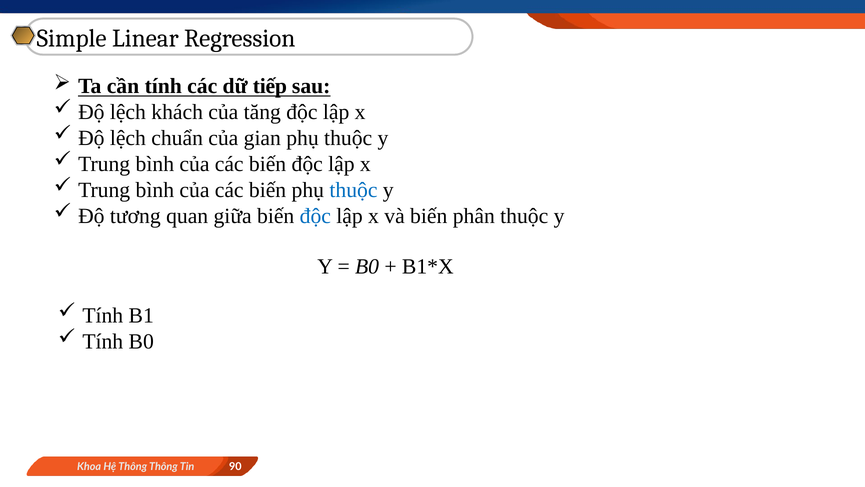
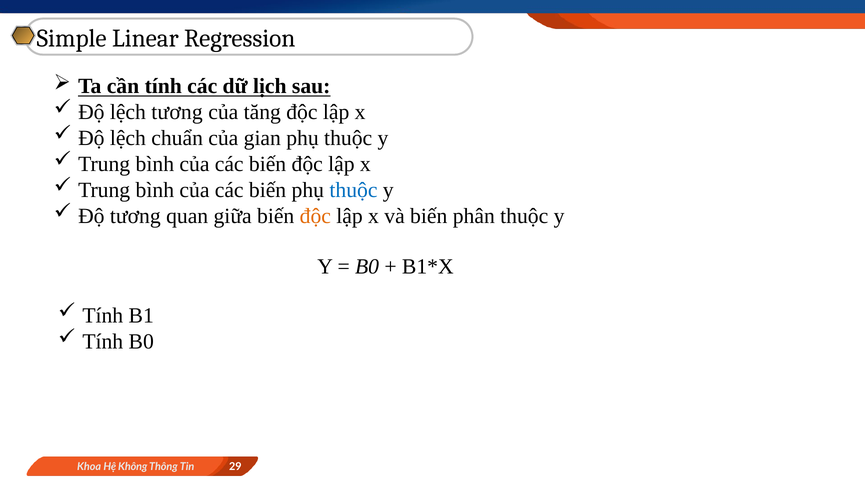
tiếp: tiếp -> lịch
lệch khách: khách -> tương
độc at (315, 216) colour: blue -> orange
Hệ Thông: Thông -> Không
90: 90 -> 29
